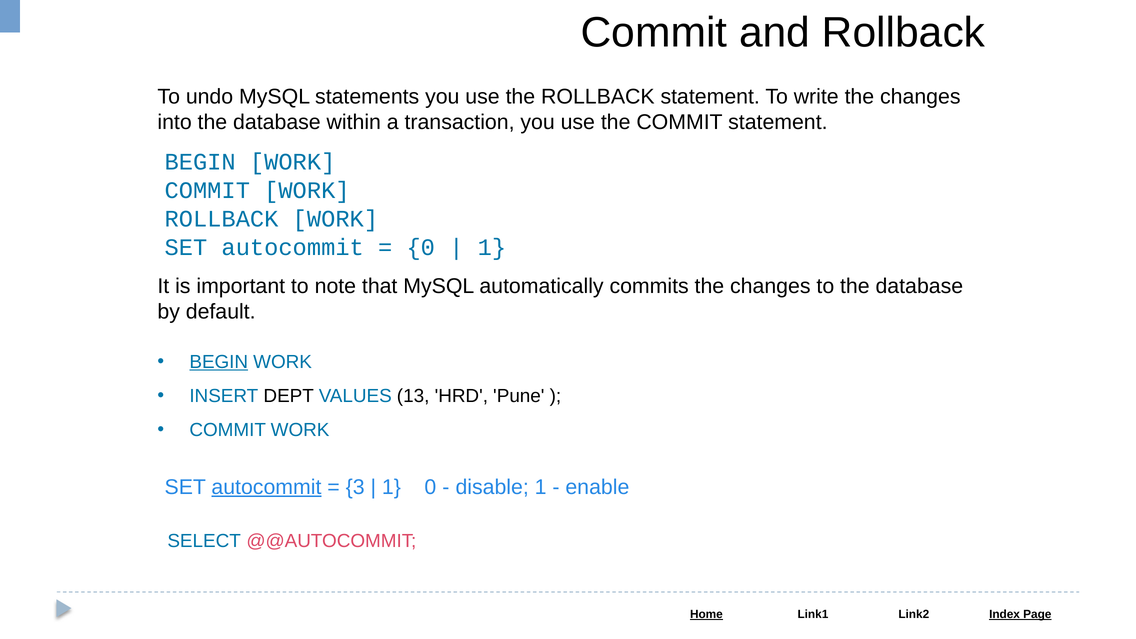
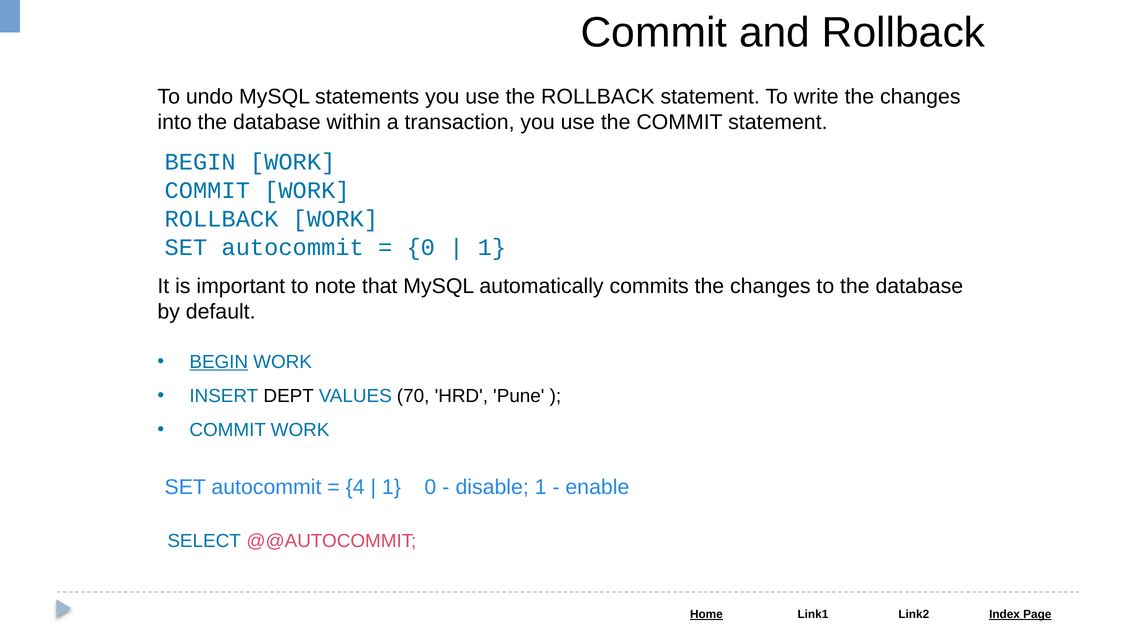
13: 13 -> 70
autocommit at (266, 487) underline: present -> none
3: 3 -> 4
